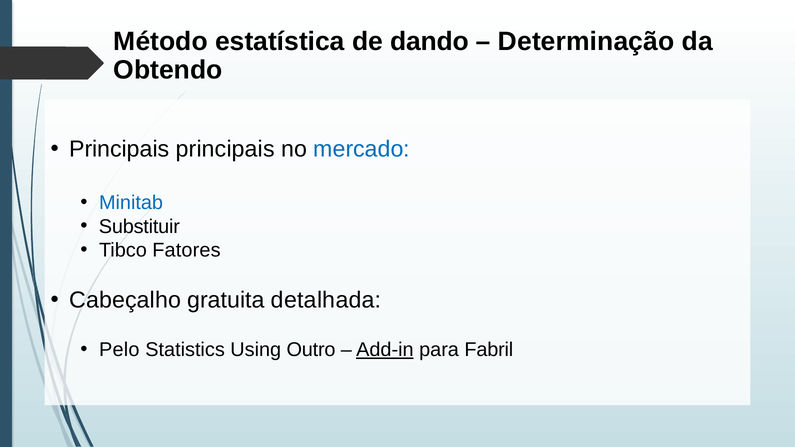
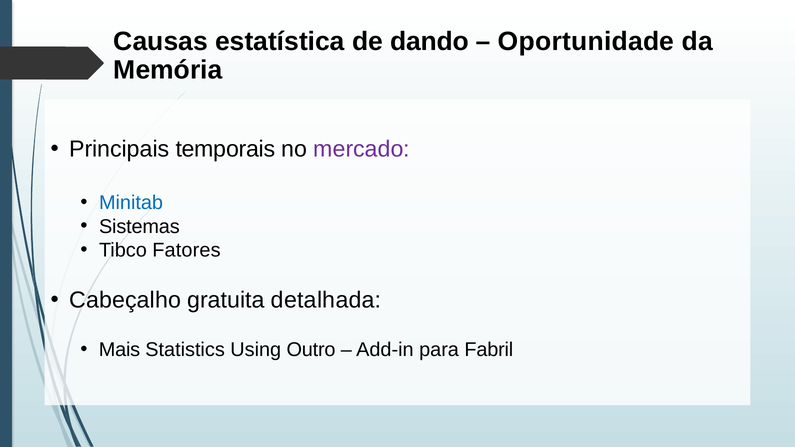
Método: Método -> Causas
Determinação: Determinação -> Oportunidade
Obtendo: Obtendo -> Memória
Principais principais: principais -> temporais
mercado colour: blue -> purple
Substituir: Substituir -> Sistemas
Pelo: Pelo -> Mais
Add-in underline: present -> none
